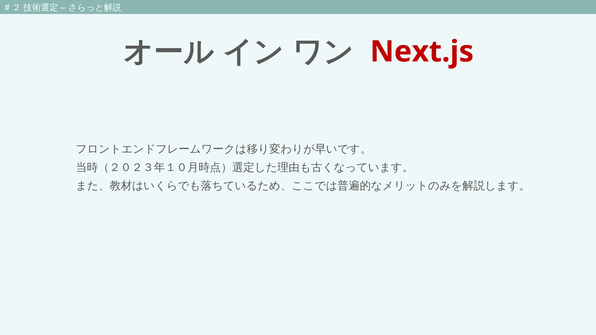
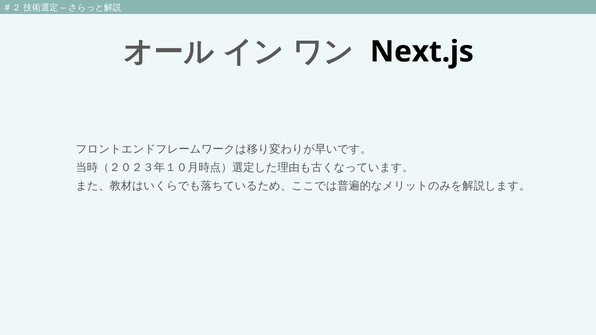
Next.js colour: red -> black
